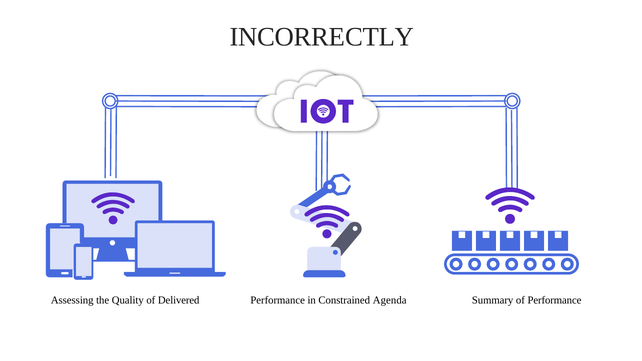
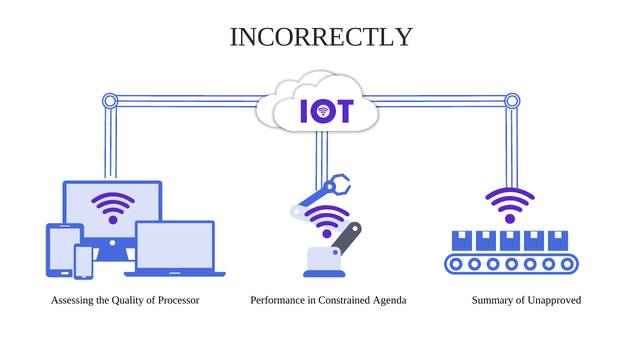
Delivered: Delivered -> Processor
of Performance: Performance -> Unapproved
